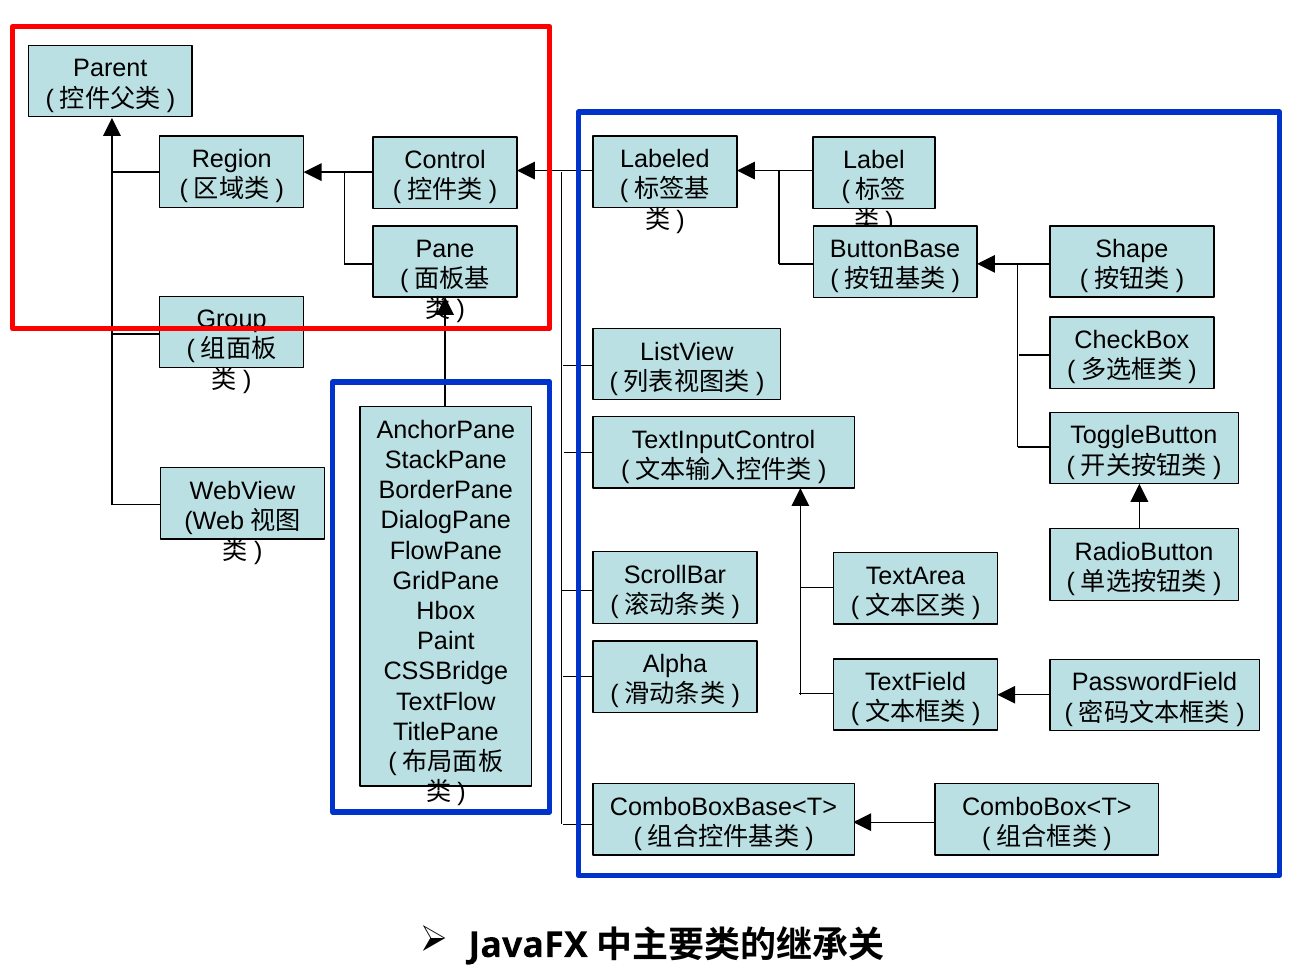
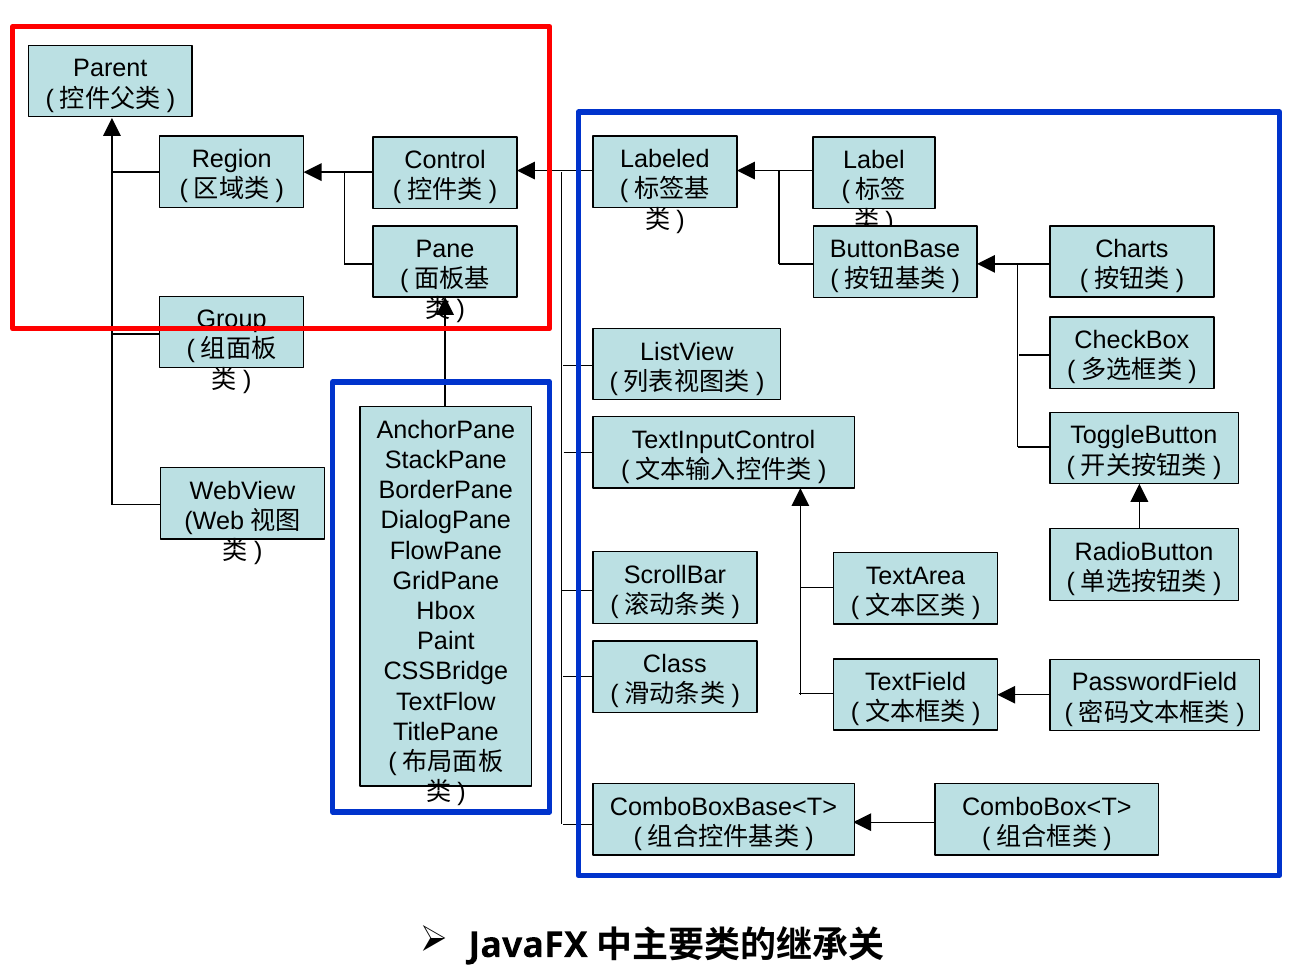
Shape: Shape -> Charts
Alpha: Alpha -> Class
